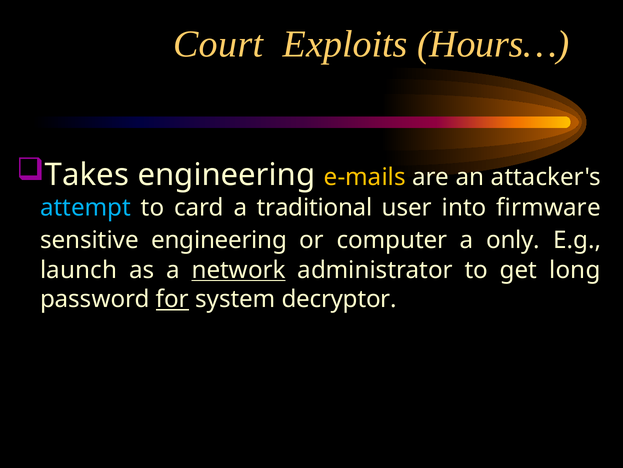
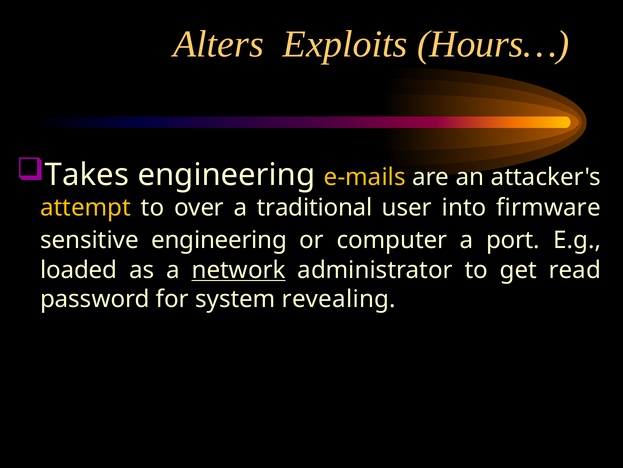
Court: Court -> Alters
attempt colour: light blue -> yellow
card: card -> over
only: only -> port
launch: launch -> loaded
long: long -> read
for underline: present -> none
decryptor: decryptor -> revealing
